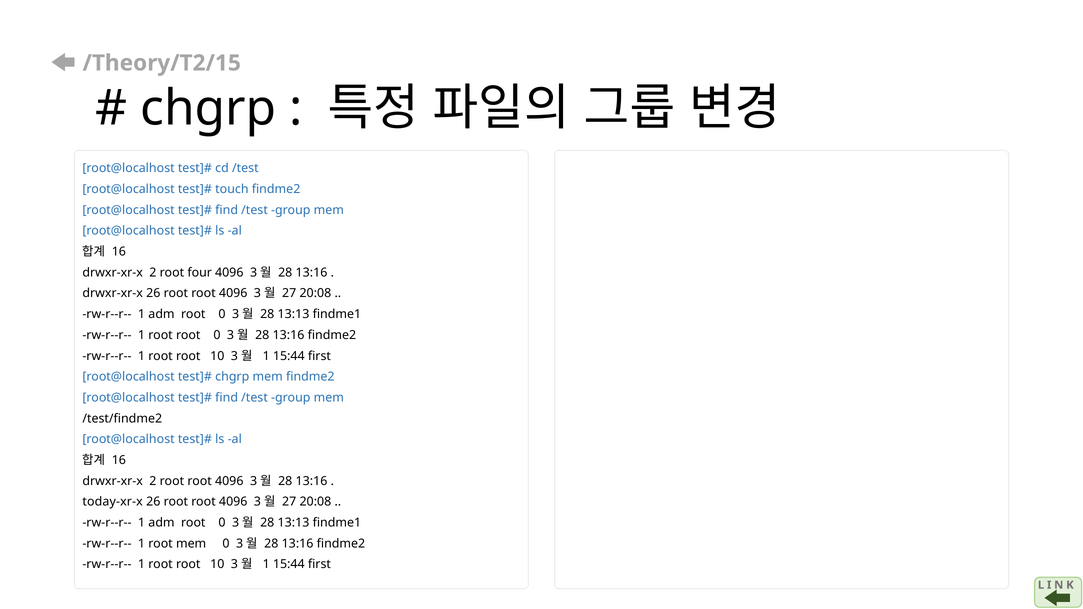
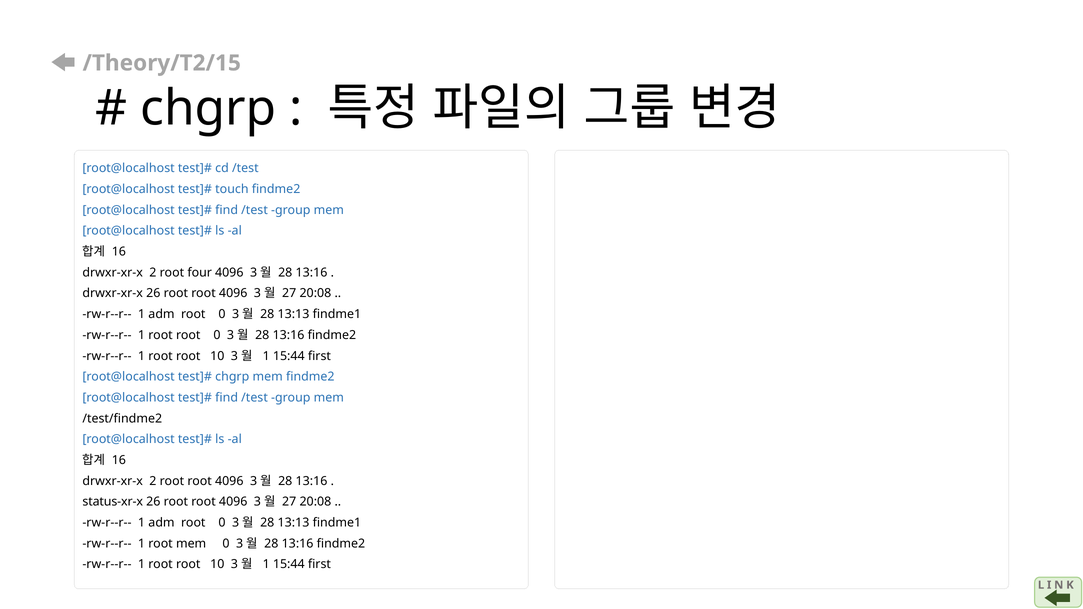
today-xr-x: today-xr-x -> status-xr-x
